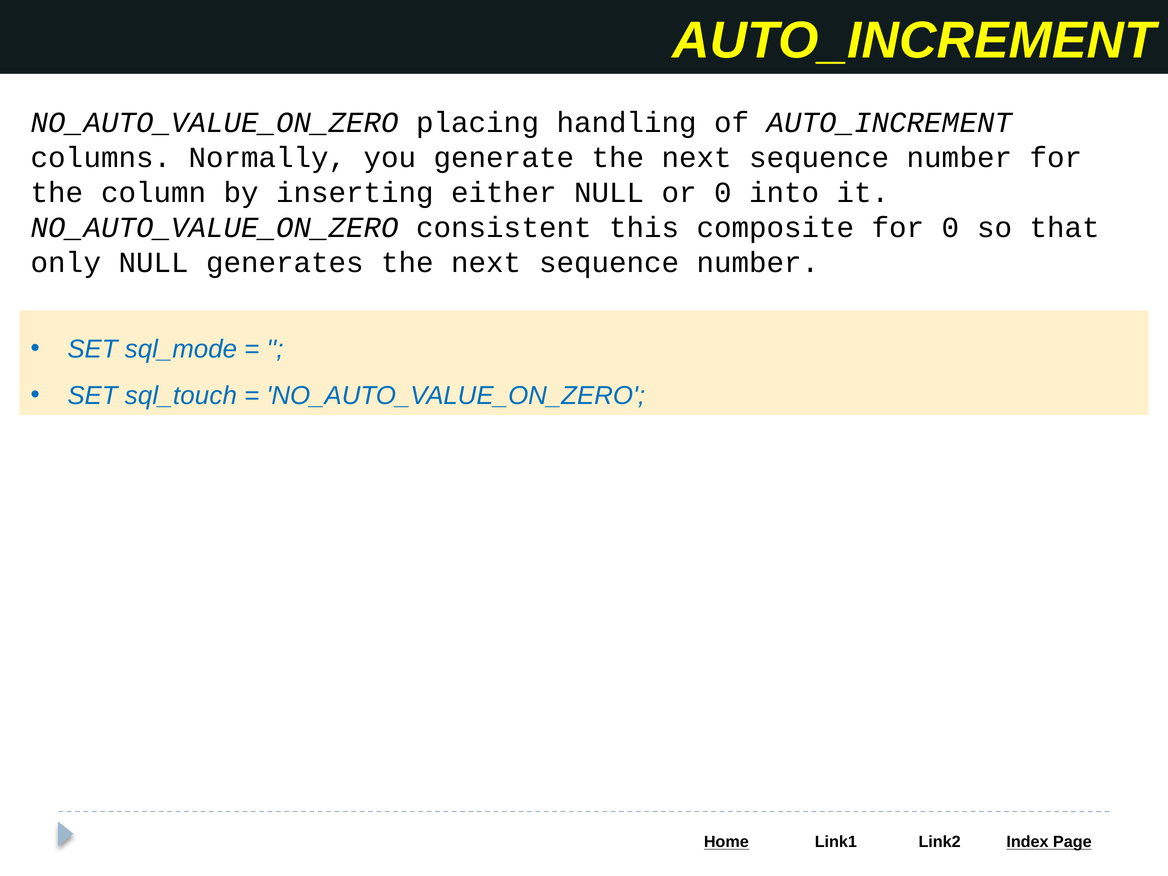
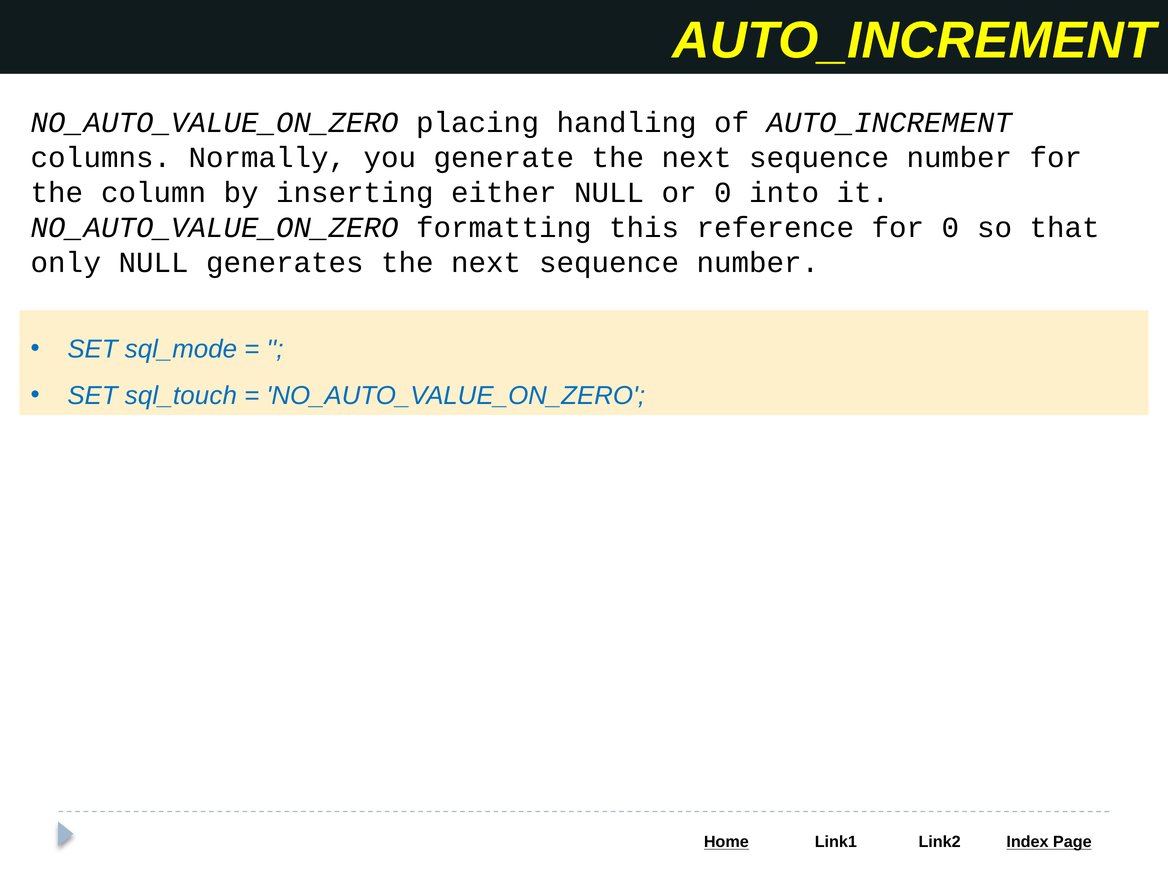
consistent: consistent -> formatting
composite: composite -> reference
